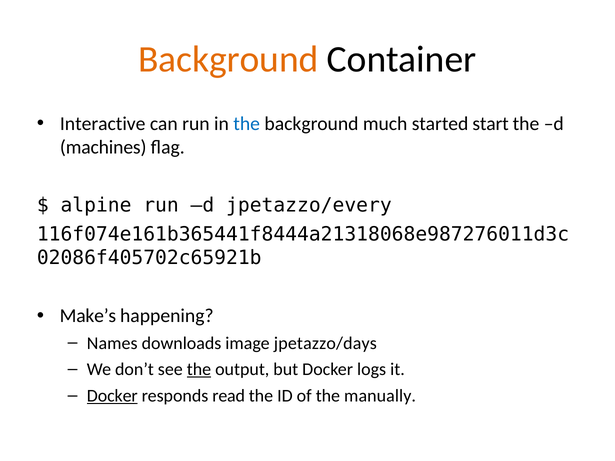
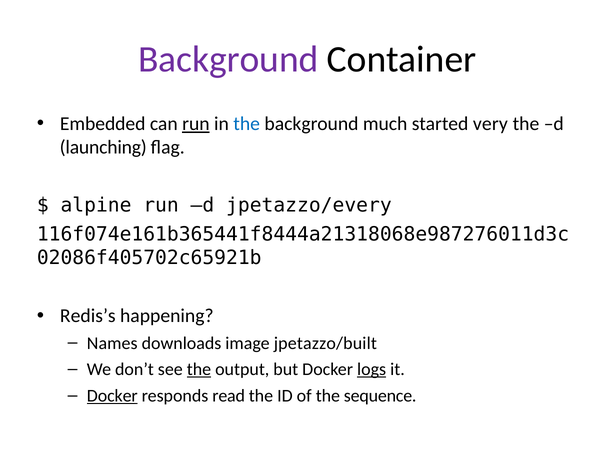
Background at (228, 60) colour: orange -> purple
Interactive: Interactive -> Embedded
run at (196, 124) underline: none -> present
start: start -> very
machines: machines -> launching
Make’s: Make’s -> Redis’s
jpetazzo/days: jpetazzo/days -> jpetazzo/built
logs underline: none -> present
manually: manually -> sequence
